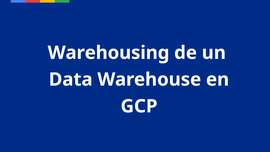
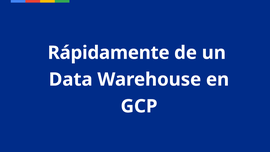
Warehousing: Warehousing -> Rápidamente
